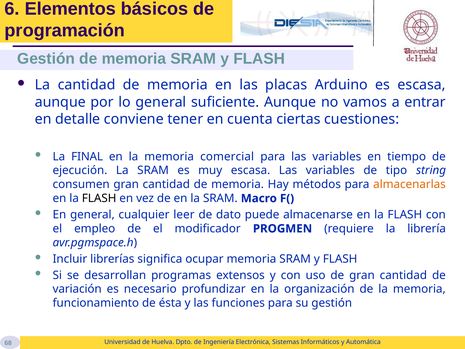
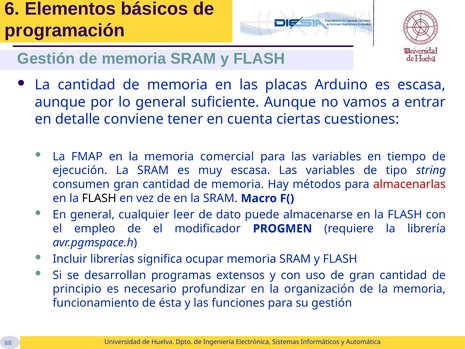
FINAL: FINAL -> FMAP
almacenarlas colour: orange -> red
variación: variación -> principio
